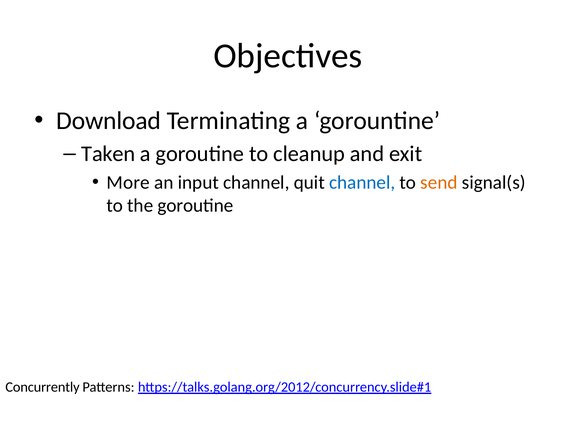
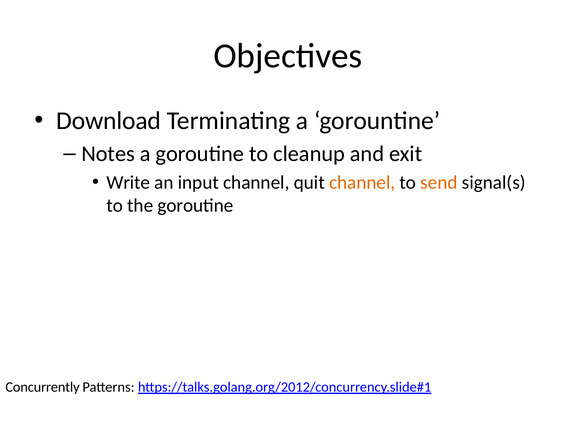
Taken: Taken -> Notes
More: More -> Write
channel at (362, 182) colour: blue -> orange
